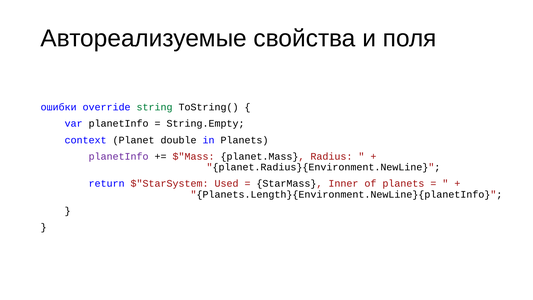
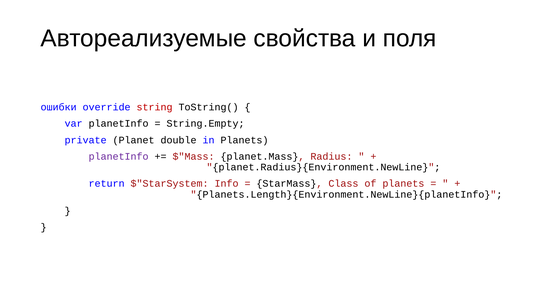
string colour: green -> red
context: context -> private
Used: Used -> Info
Inner: Inner -> Class
